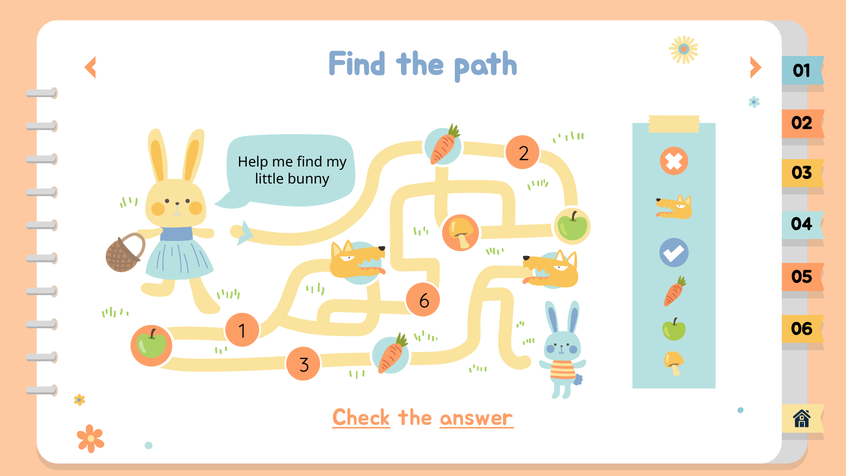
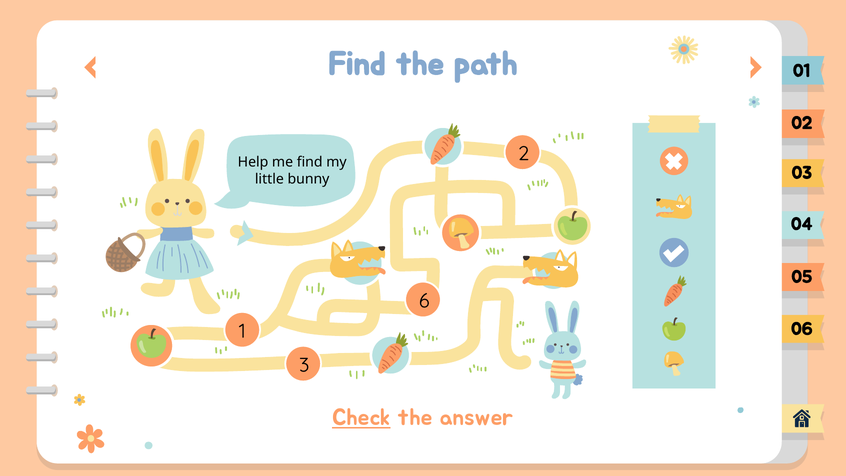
answer underline: present -> none
